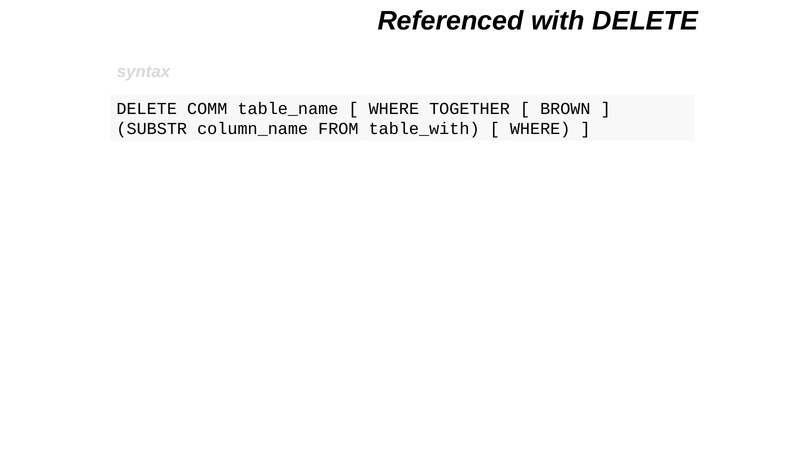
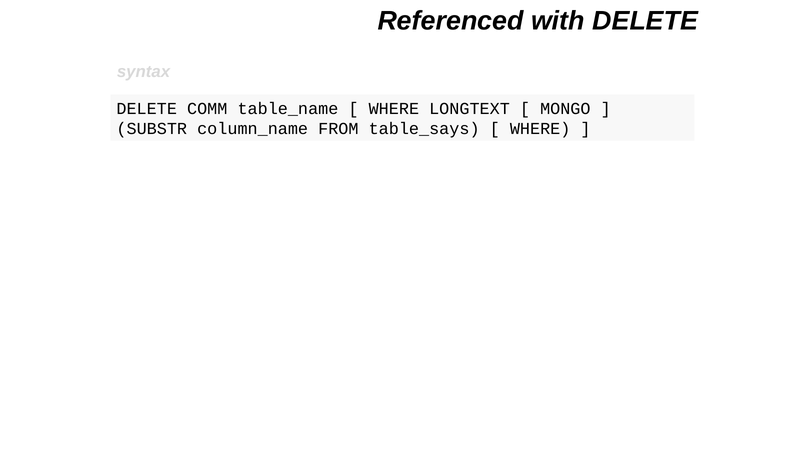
TOGETHER: TOGETHER -> LONGTEXT
BROWN: BROWN -> MONGO
table_with: table_with -> table_says
